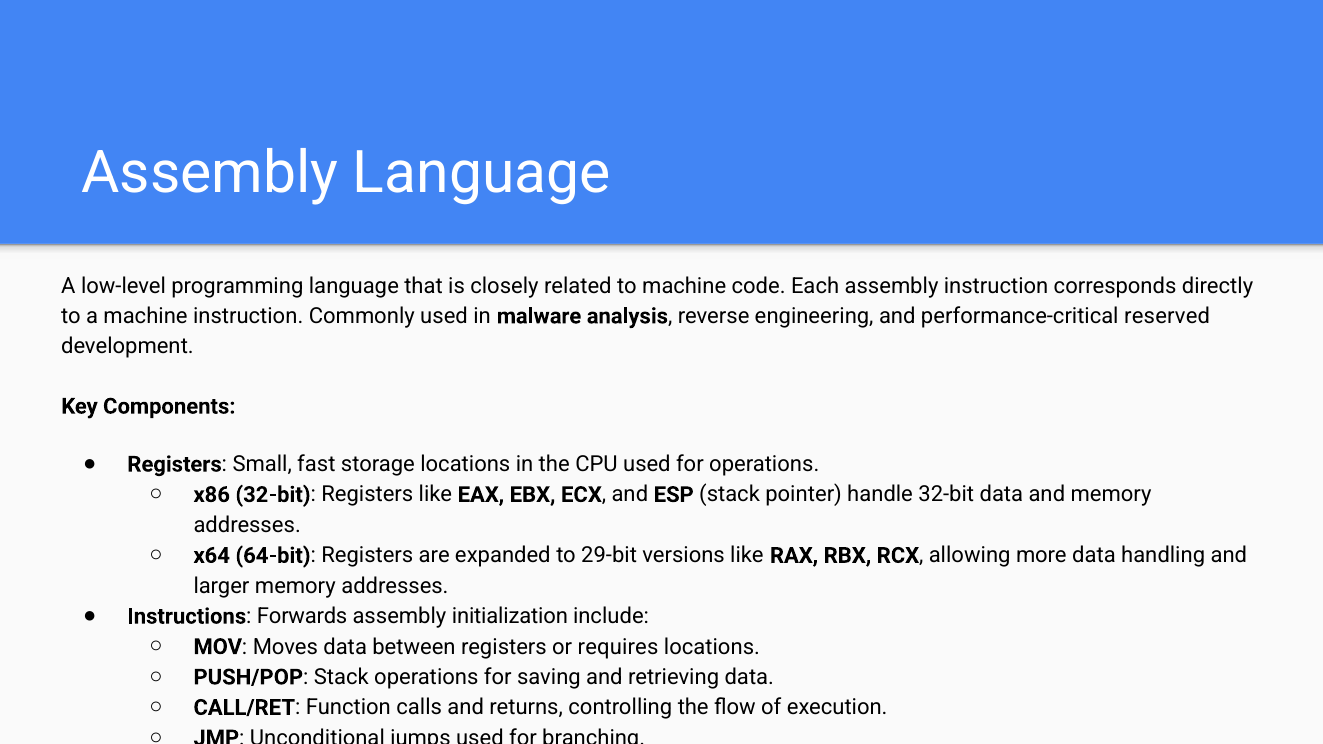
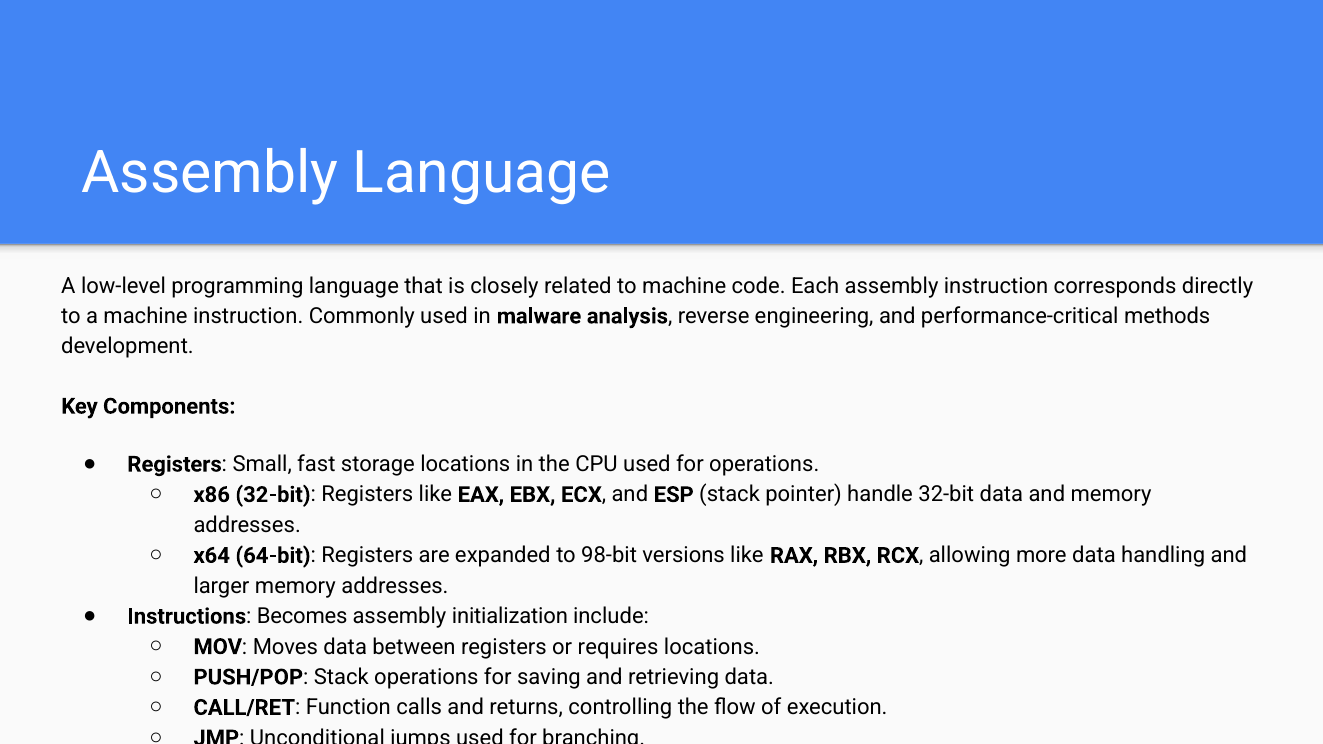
reserved: reserved -> methods
29-bit: 29-bit -> 98-bit
Forwards: Forwards -> Becomes
